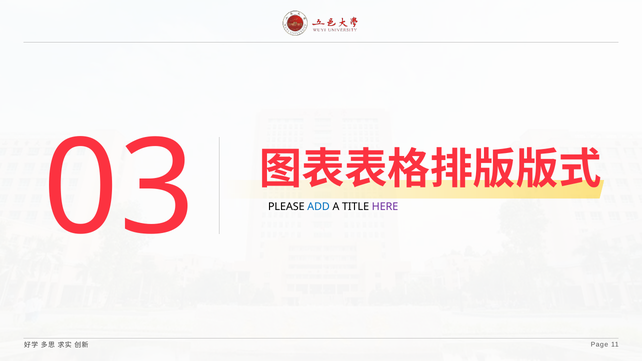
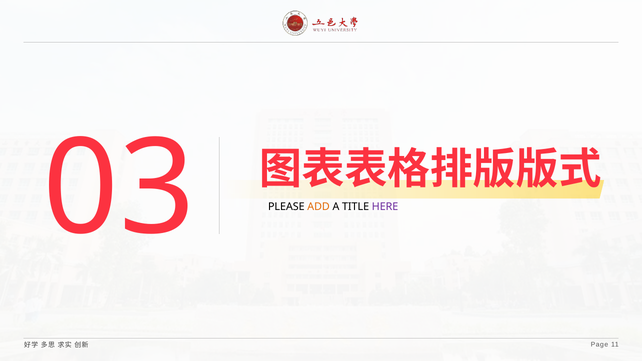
ADD colour: blue -> orange
